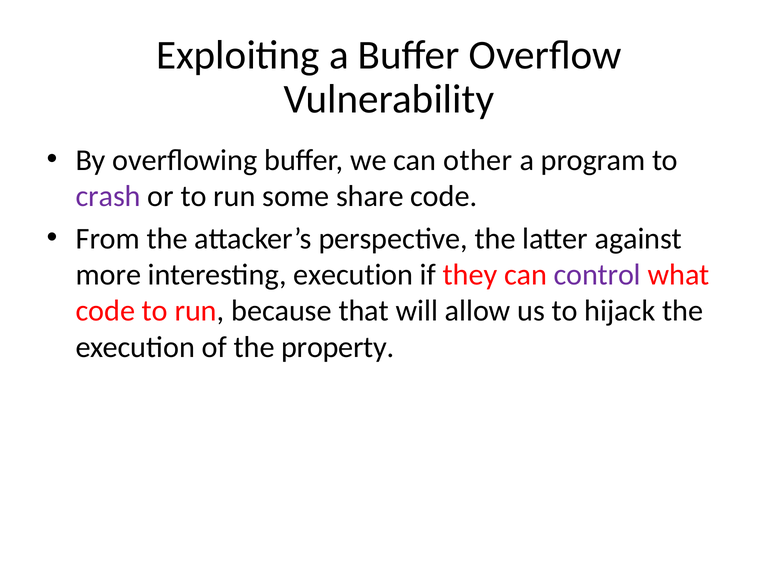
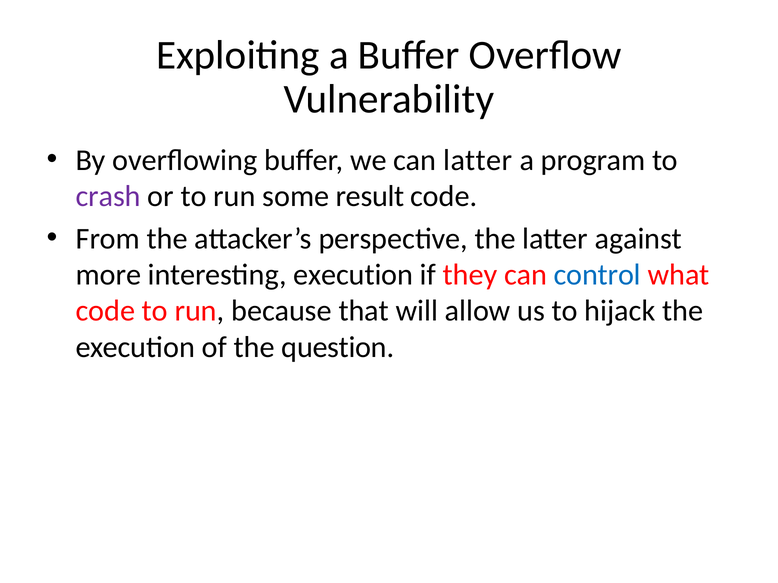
can other: other -> latter
share: share -> result
control colour: purple -> blue
property: property -> question
